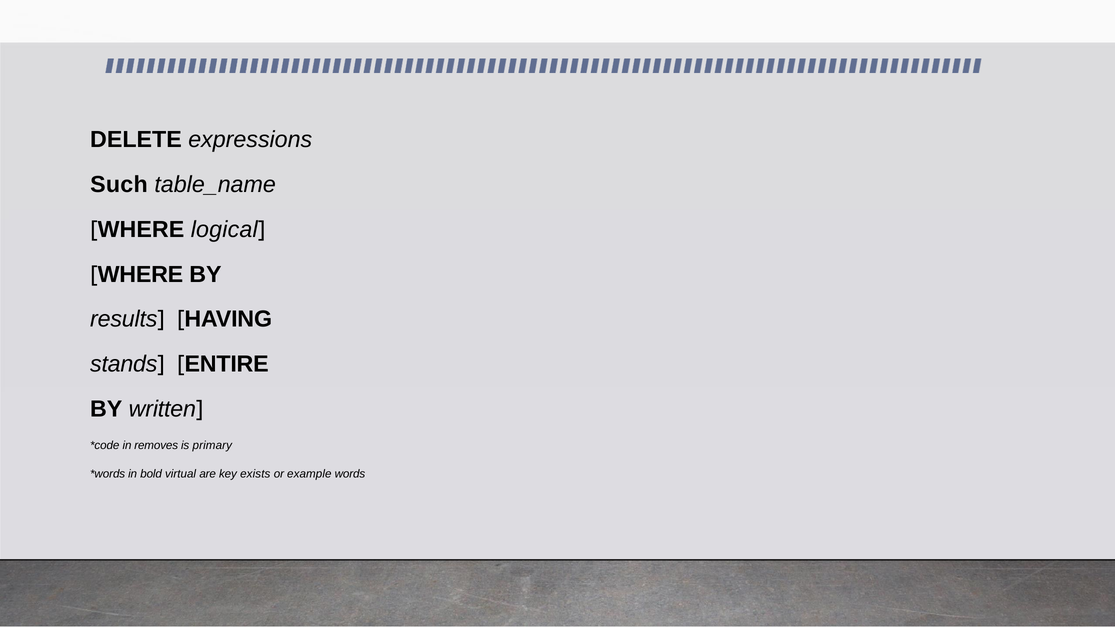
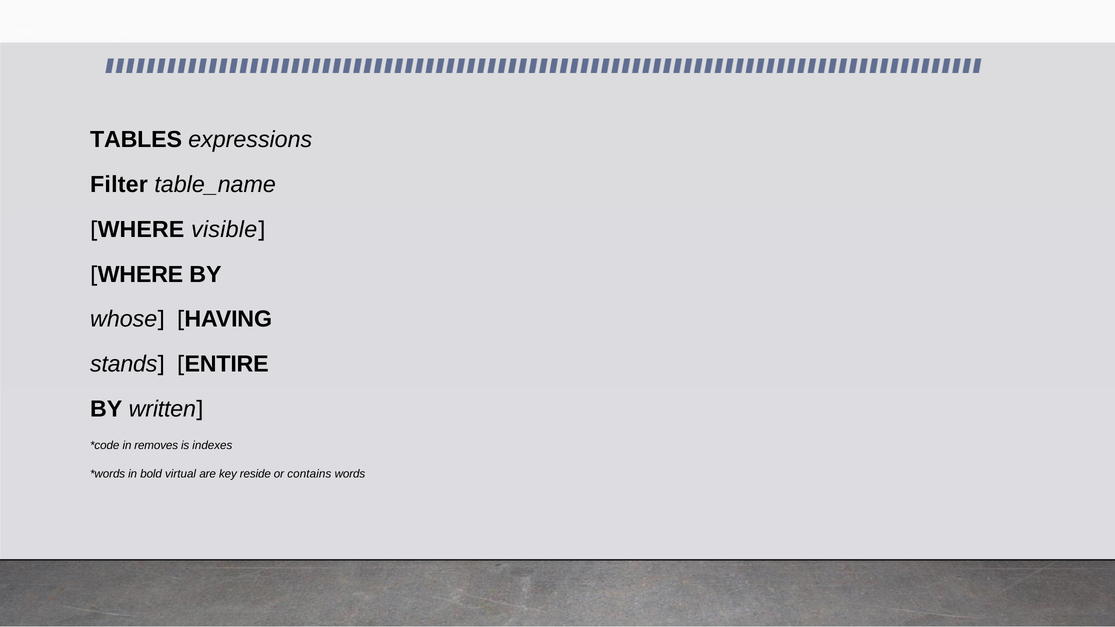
DELETE: DELETE -> TABLES
Such: Such -> Filter
logical: logical -> visible
results: results -> whose
primary: primary -> indexes
exists: exists -> reside
example: example -> contains
